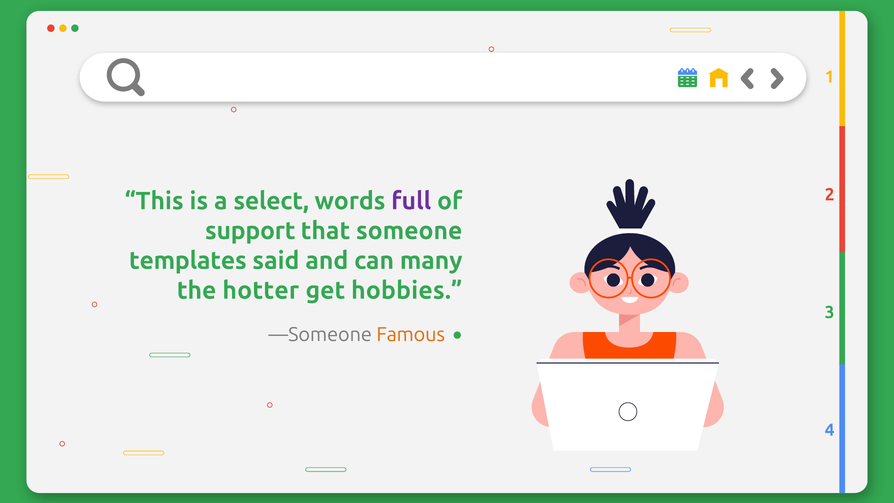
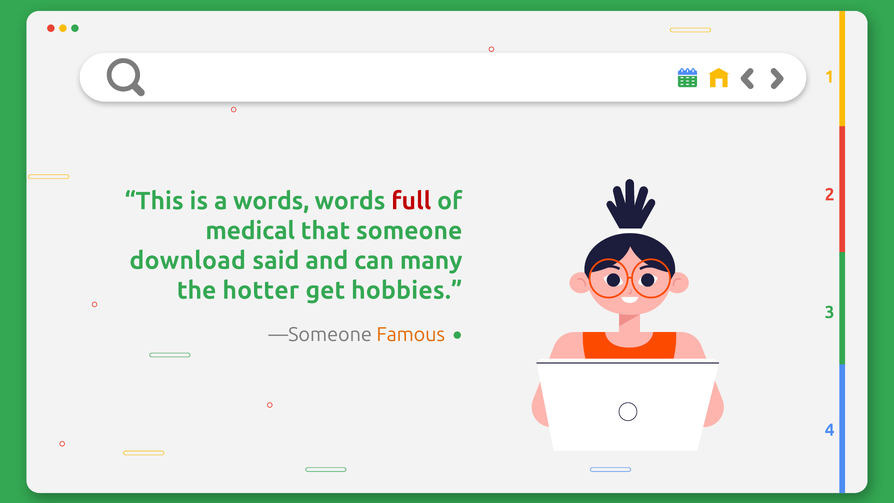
a select: select -> words
full colour: purple -> red
support: support -> medical
templates: templates -> download
